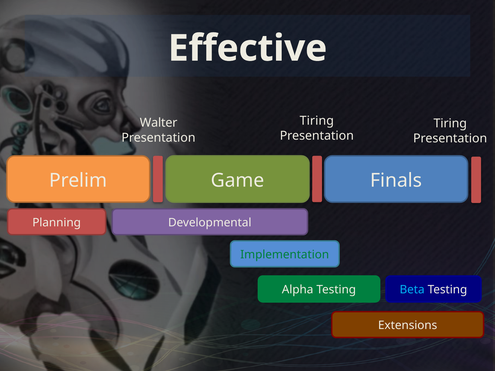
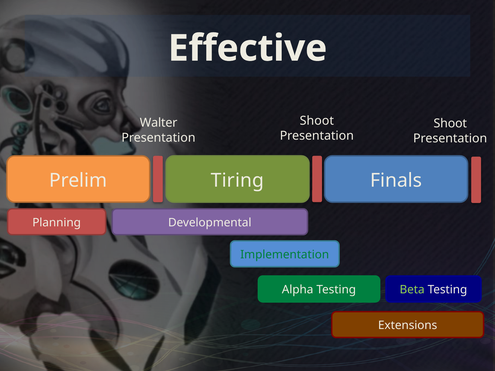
Tiring at (317, 121): Tiring -> Shoot
Tiring at (450, 124): Tiring -> Shoot
Game: Game -> Tiring
Beta colour: light blue -> light green
